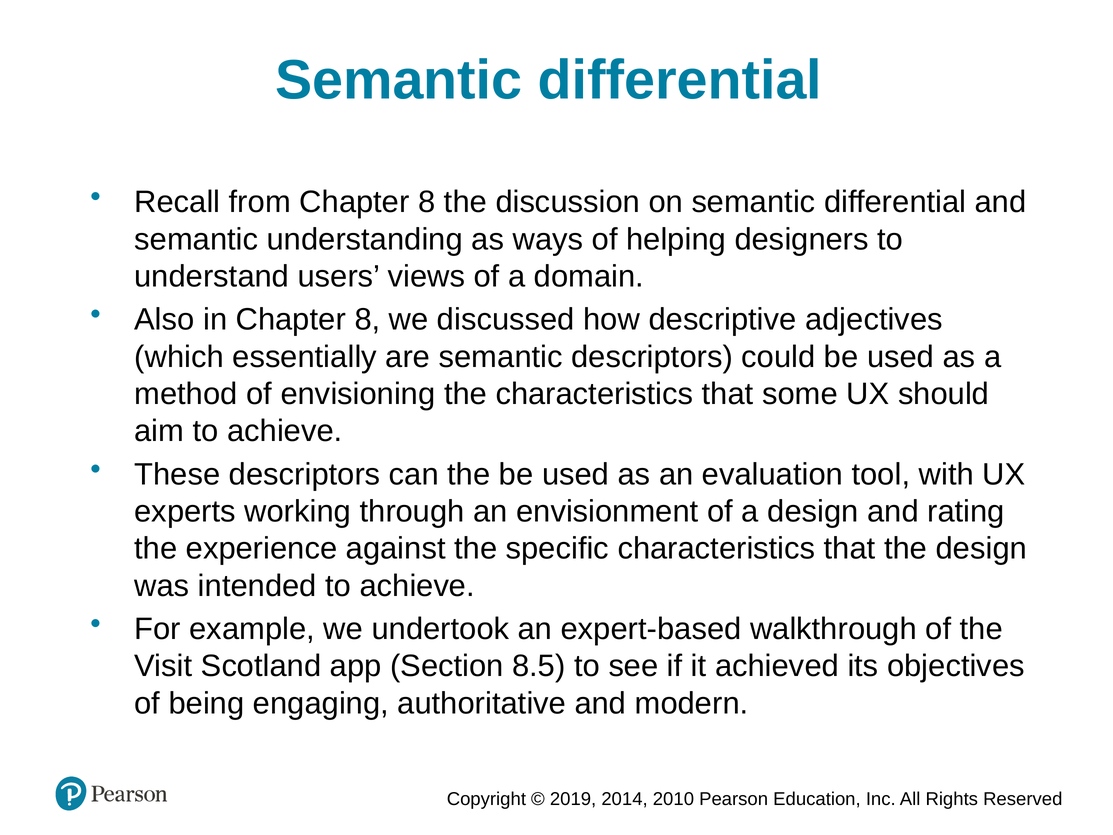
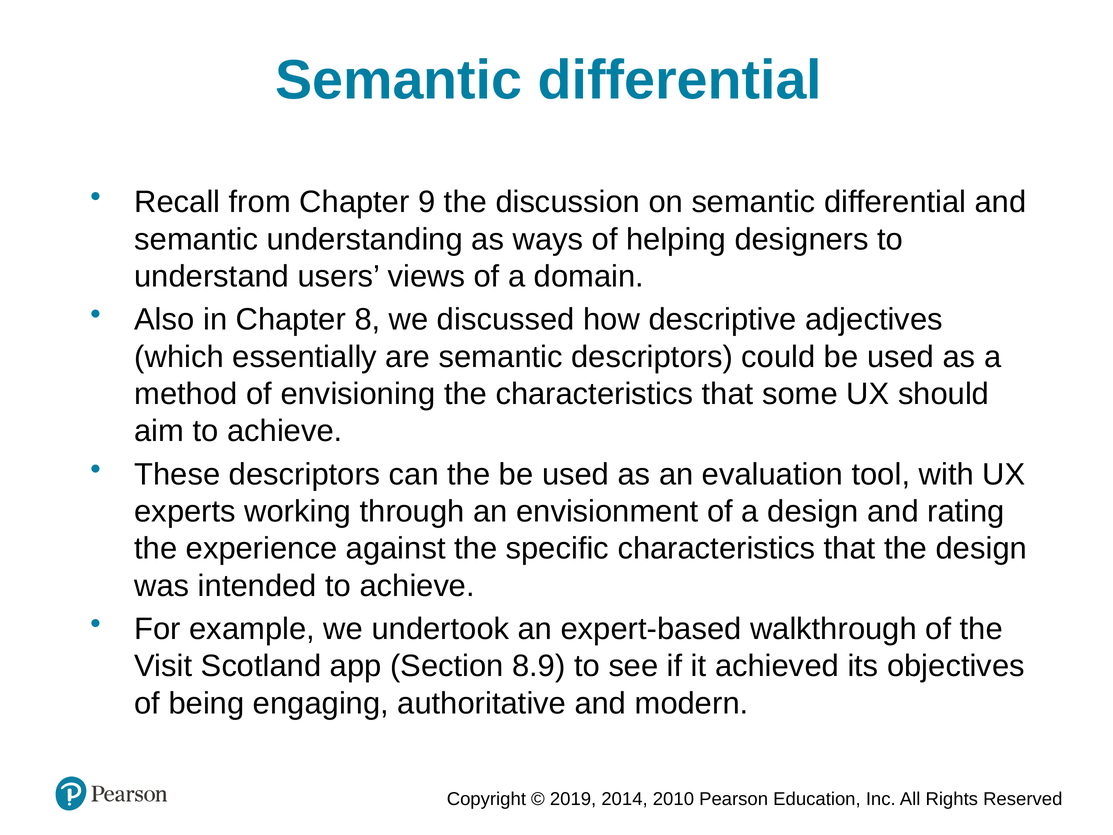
from Chapter 8: 8 -> 9
8.5: 8.5 -> 8.9
